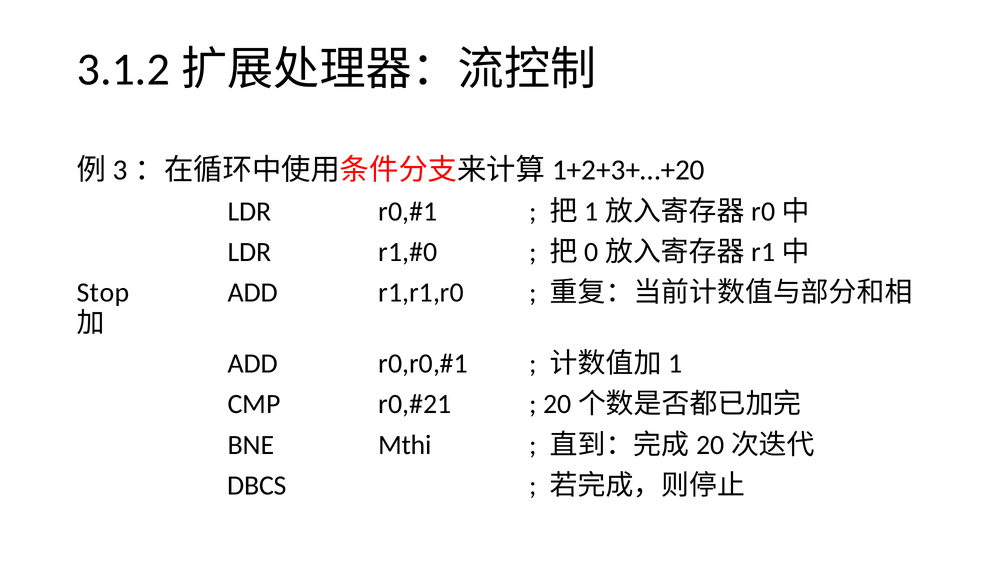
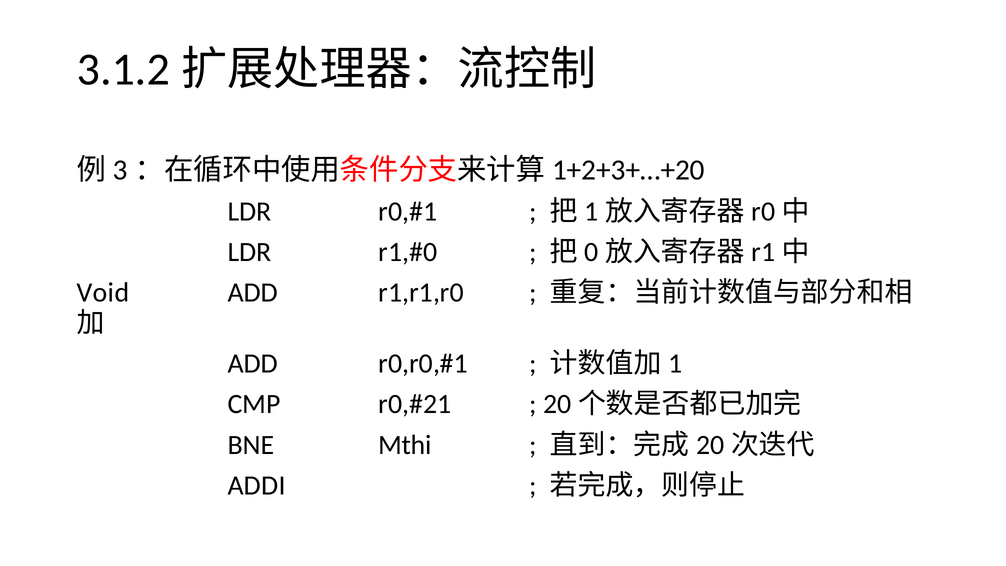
Stop: Stop -> Void
DBCS: DBCS -> ADDI
